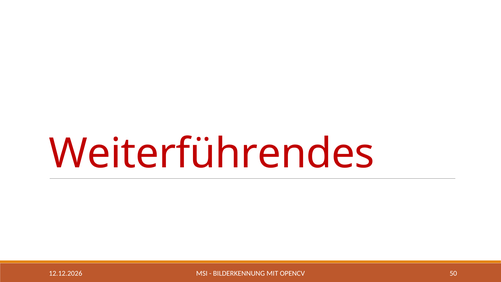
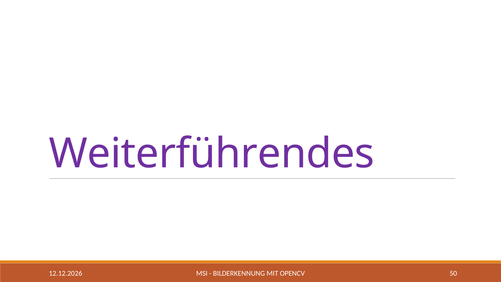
Weiterführendes colour: red -> purple
